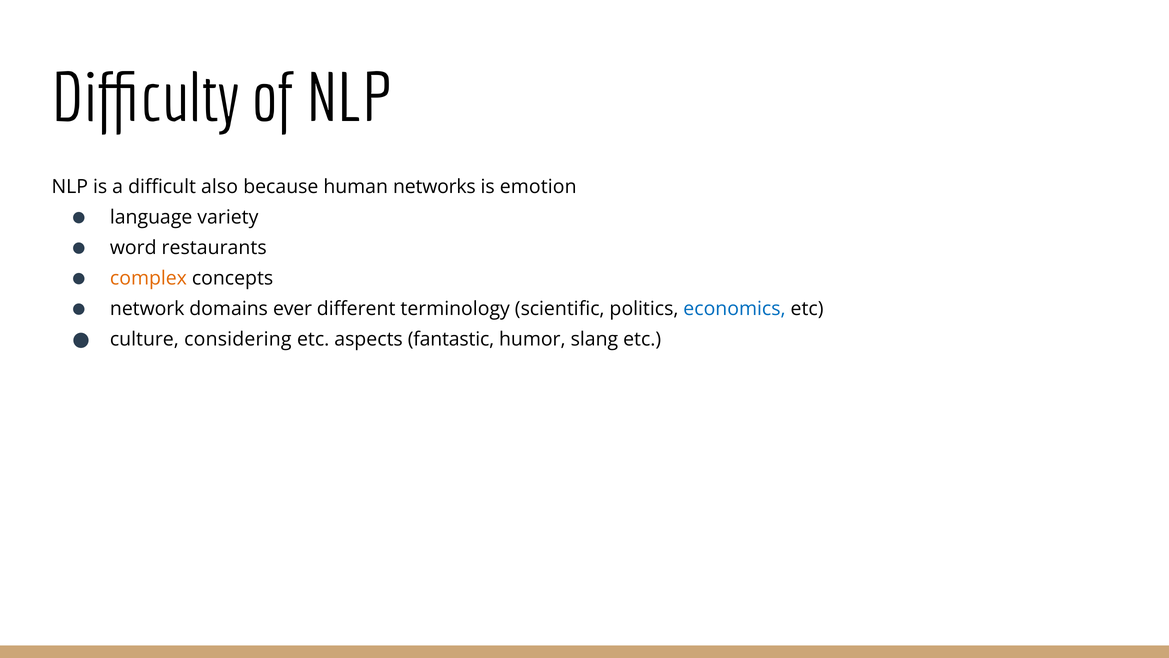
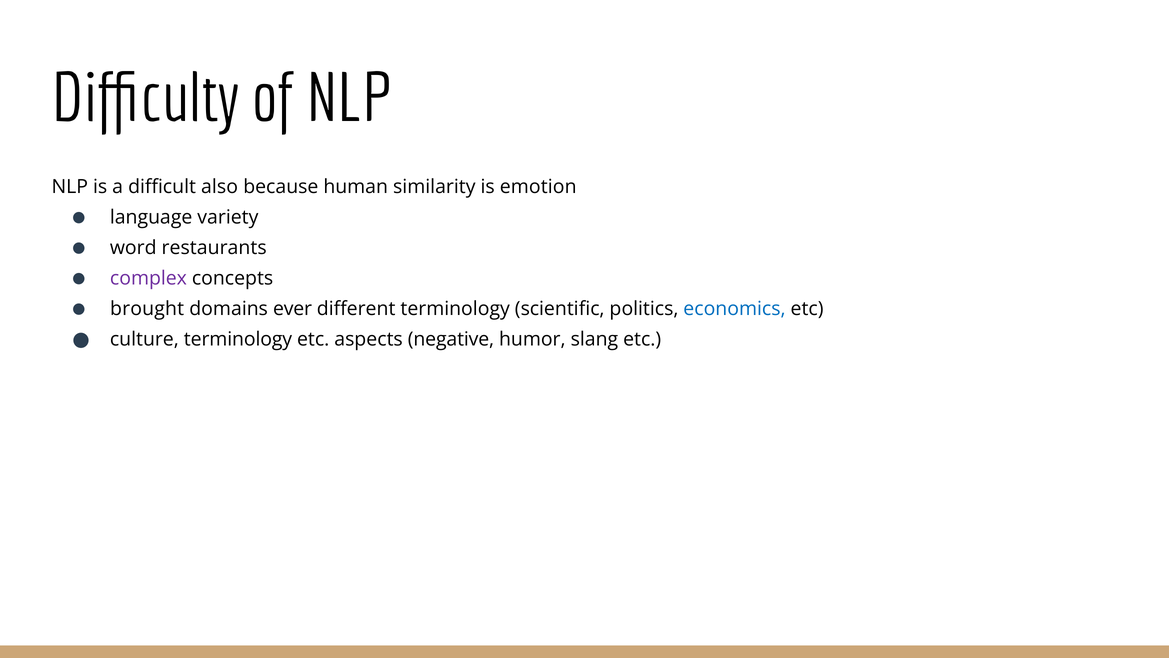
networks: networks -> similarity
complex colour: orange -> purple
network: network -> brought
culture considering: considering -> terminology
fantastic: fantastic -> negative
